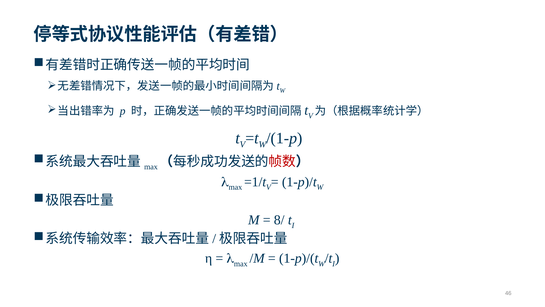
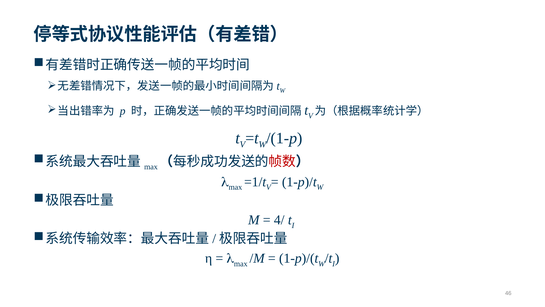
8/: 8/ -> 4/
